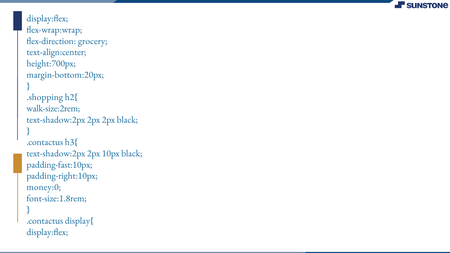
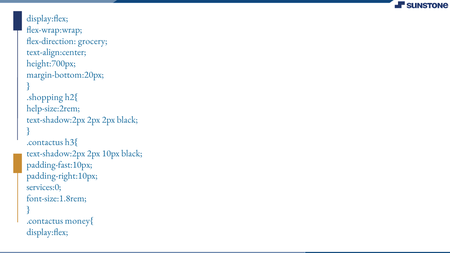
walk-size:2rem: walk-size:2rem -> help-size:2rem
money:0: money:0 -> services:0
display{: display{ -> money{
